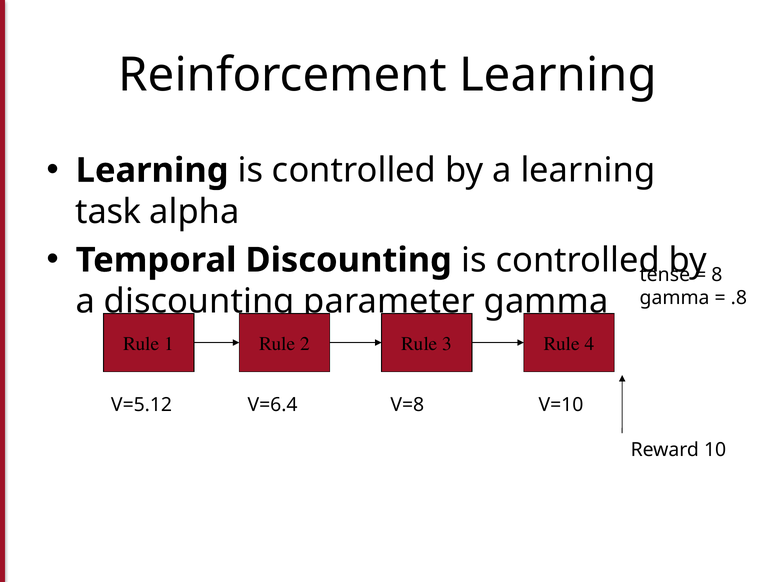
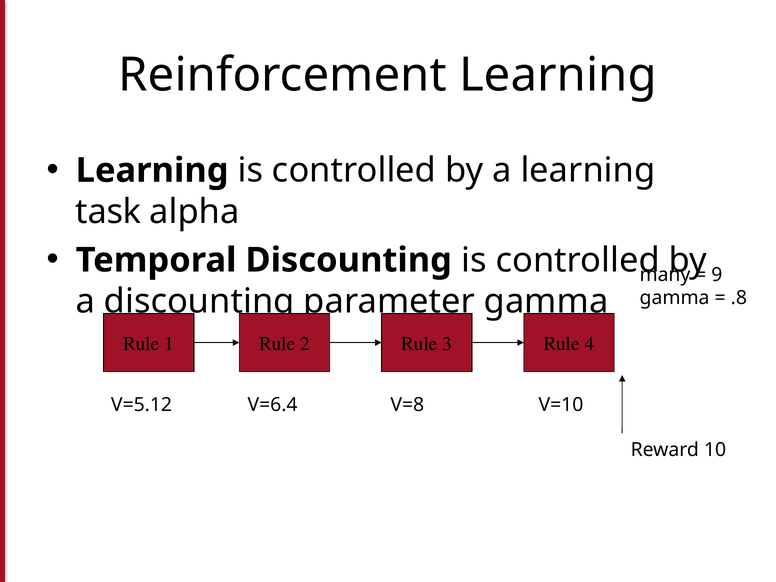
tense: tense -> many
8: 8 -> 9
